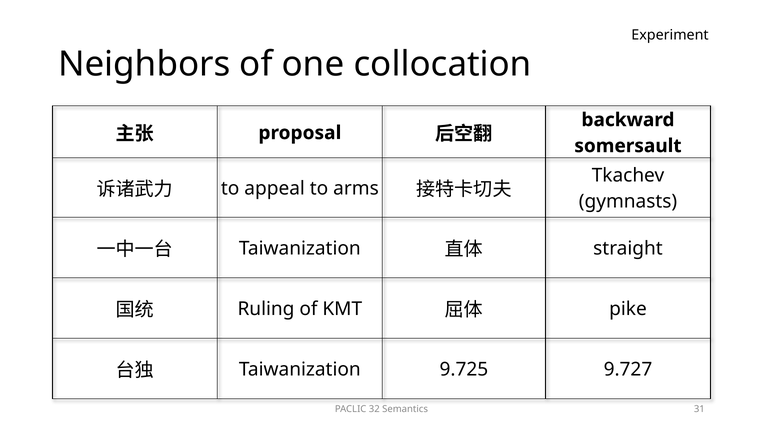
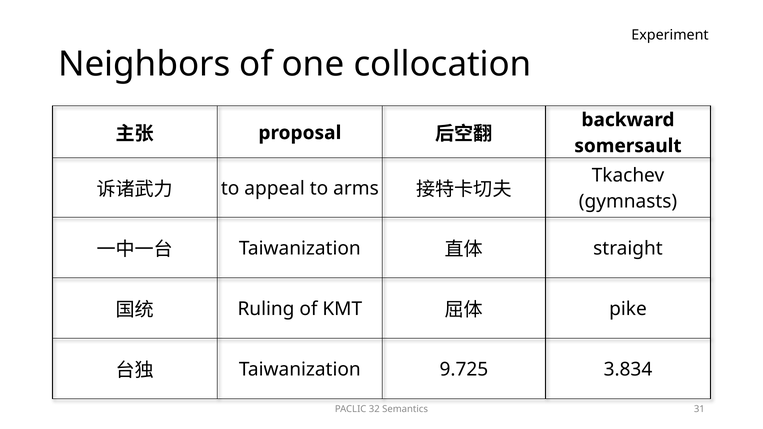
9.727: 9.727 -> 3.834
